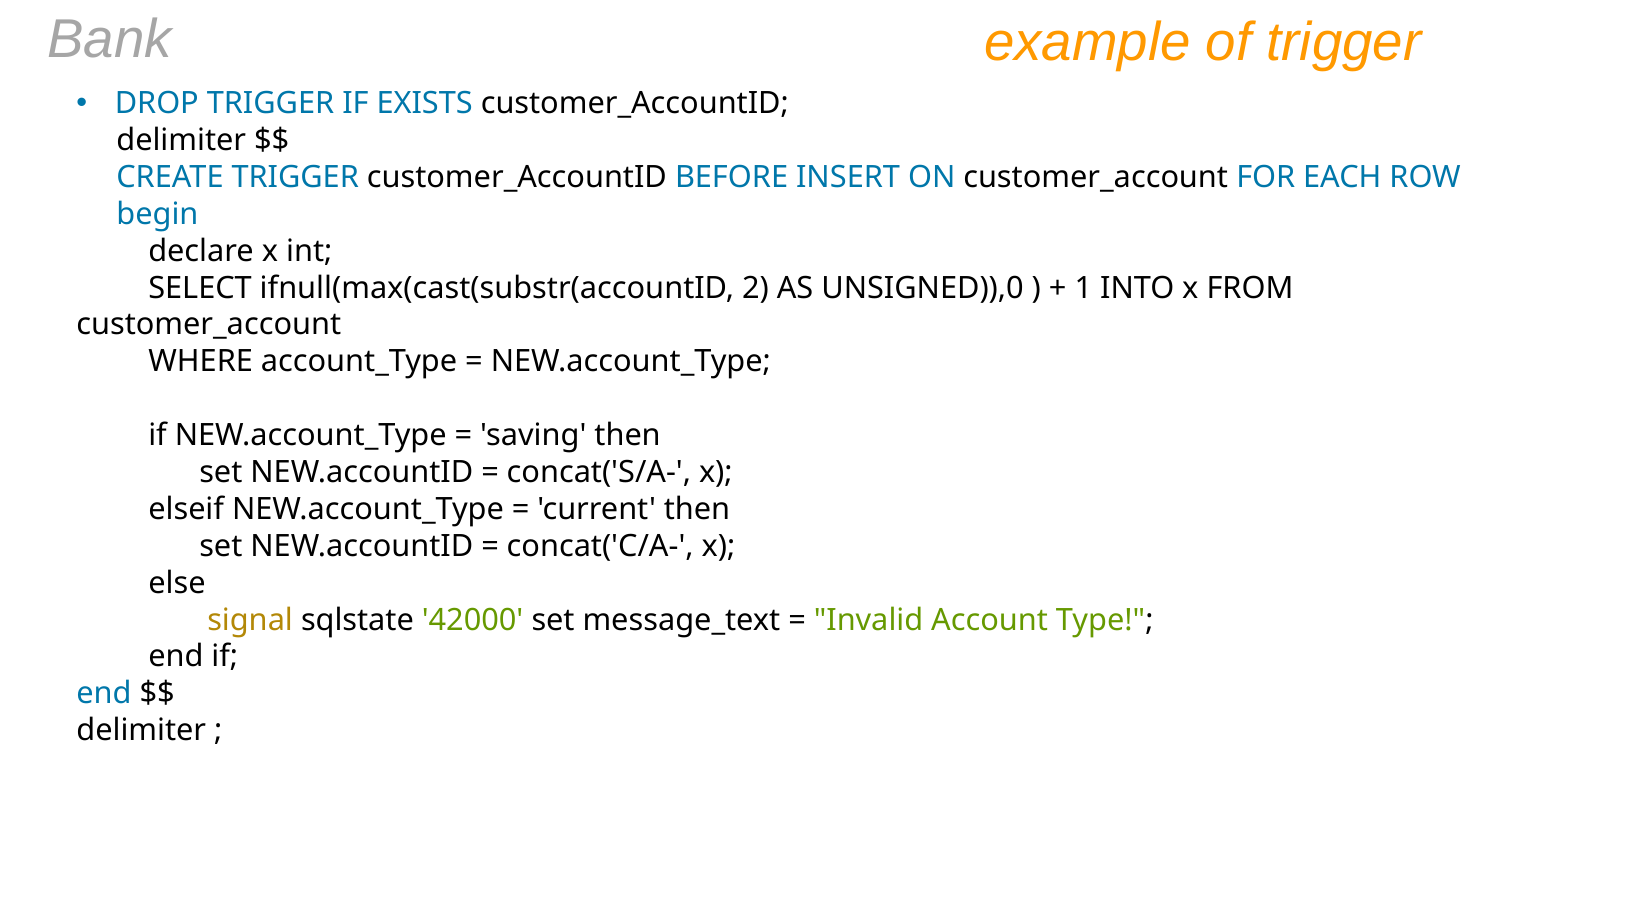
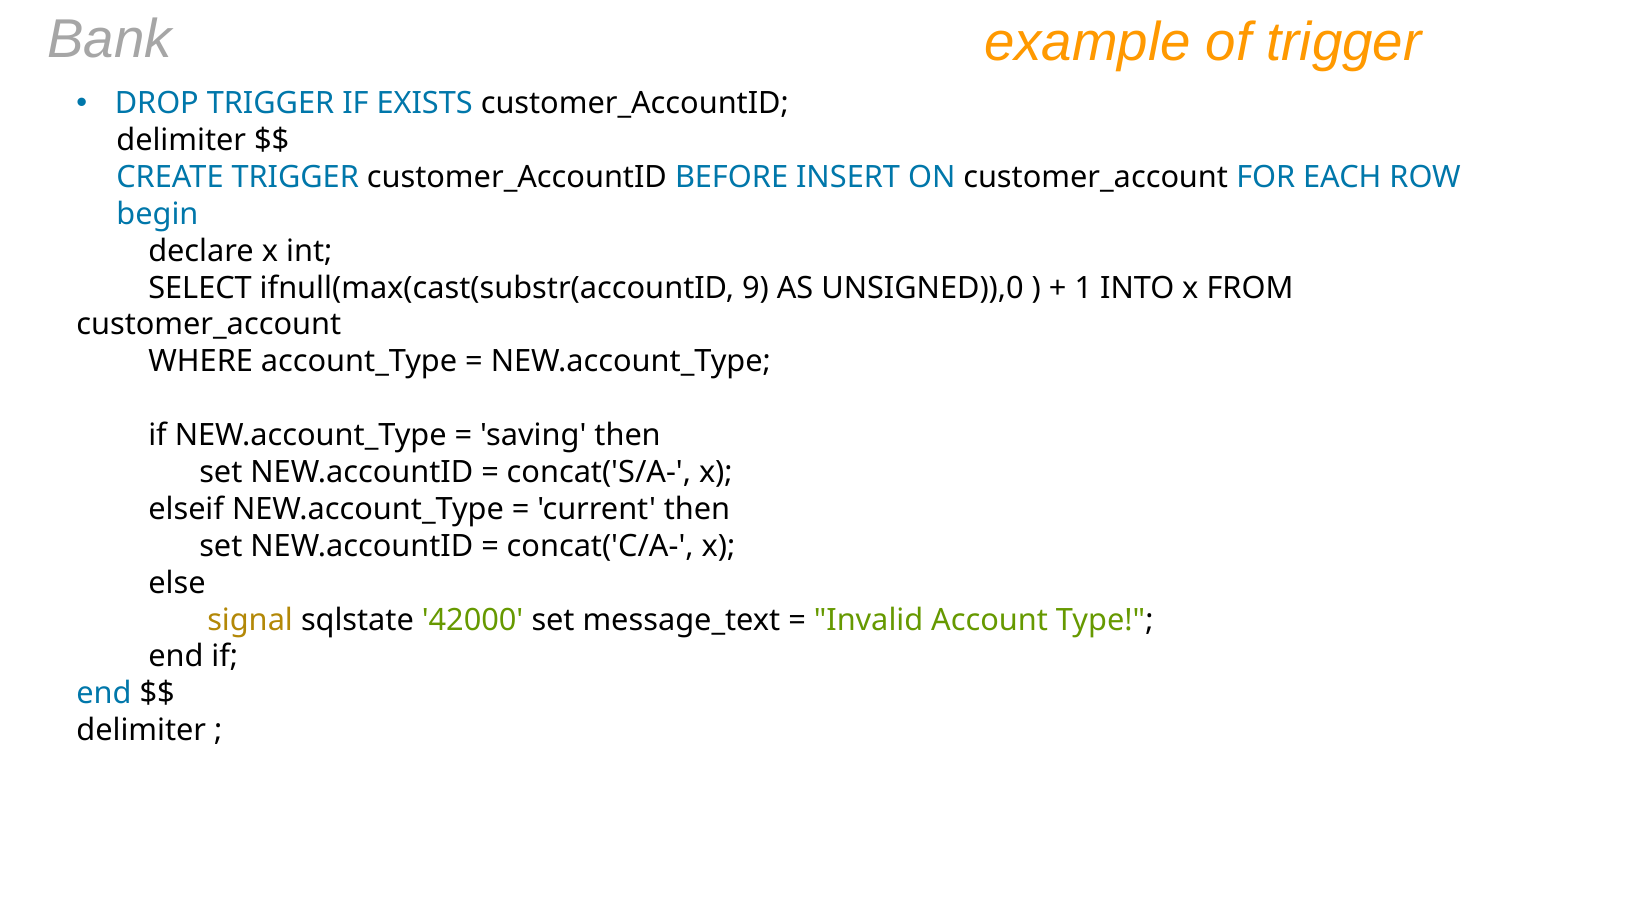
2: 2 -> 9
